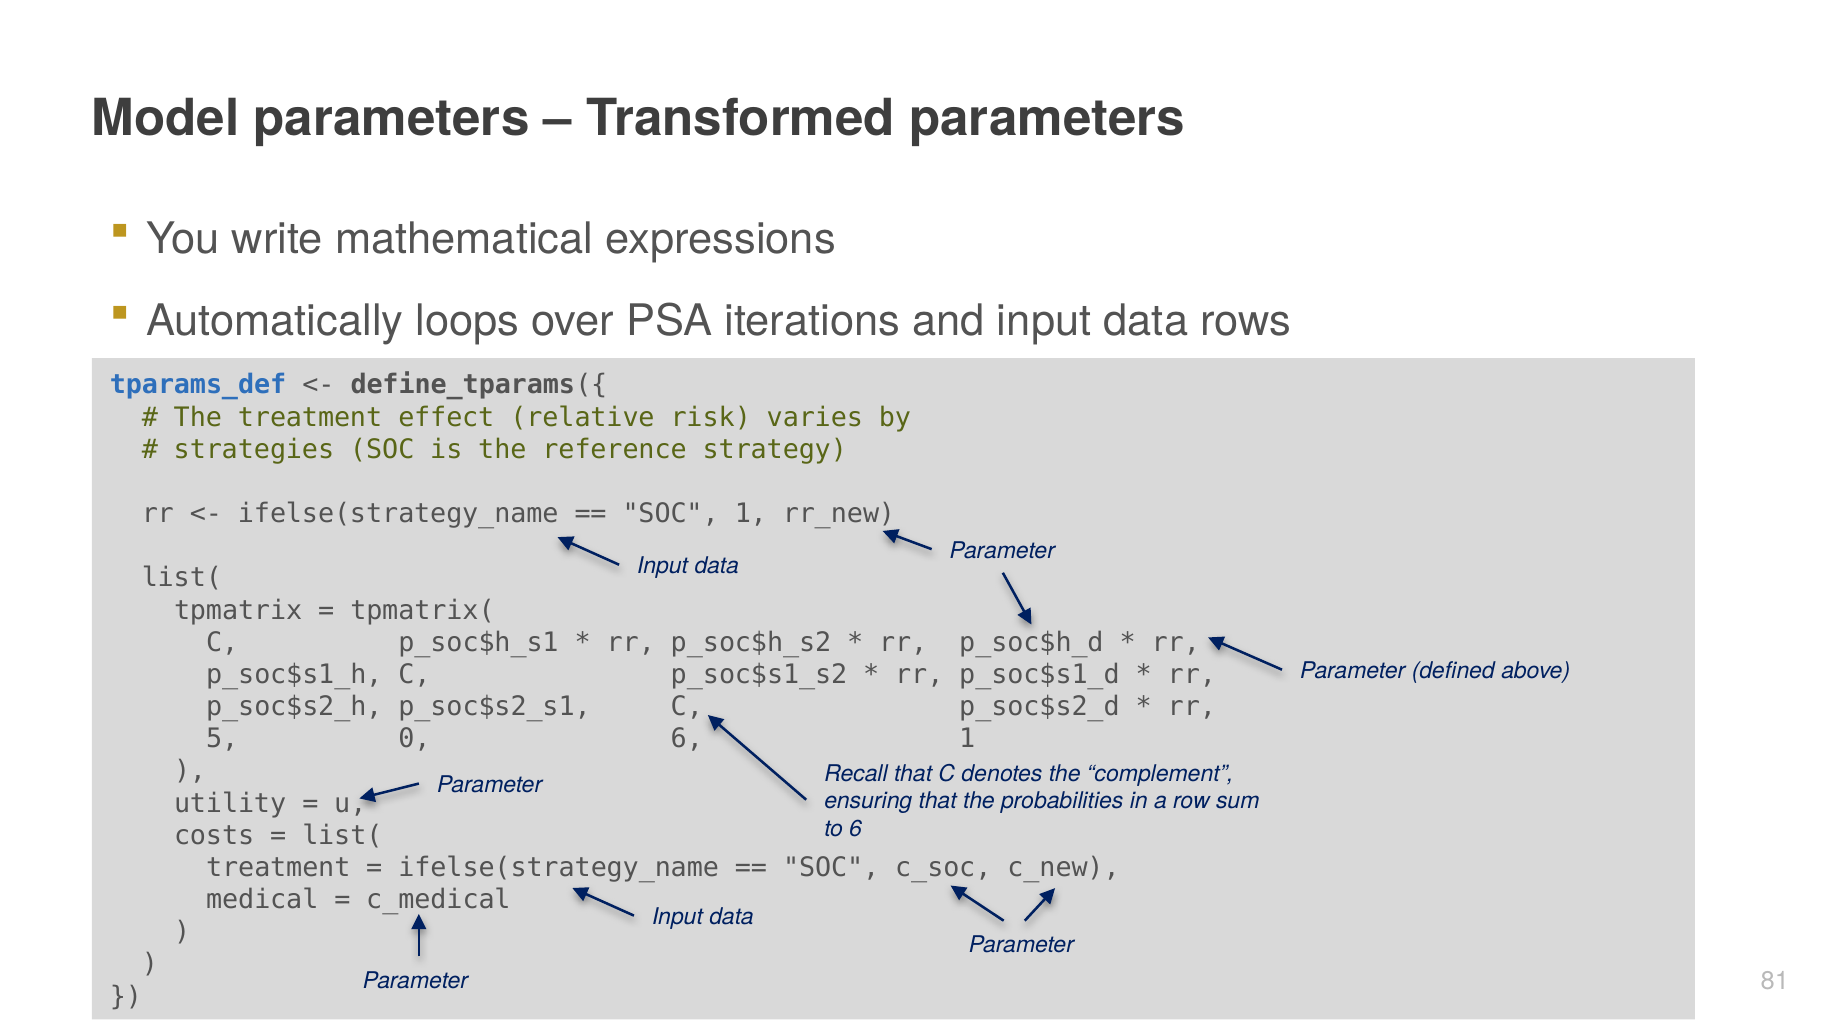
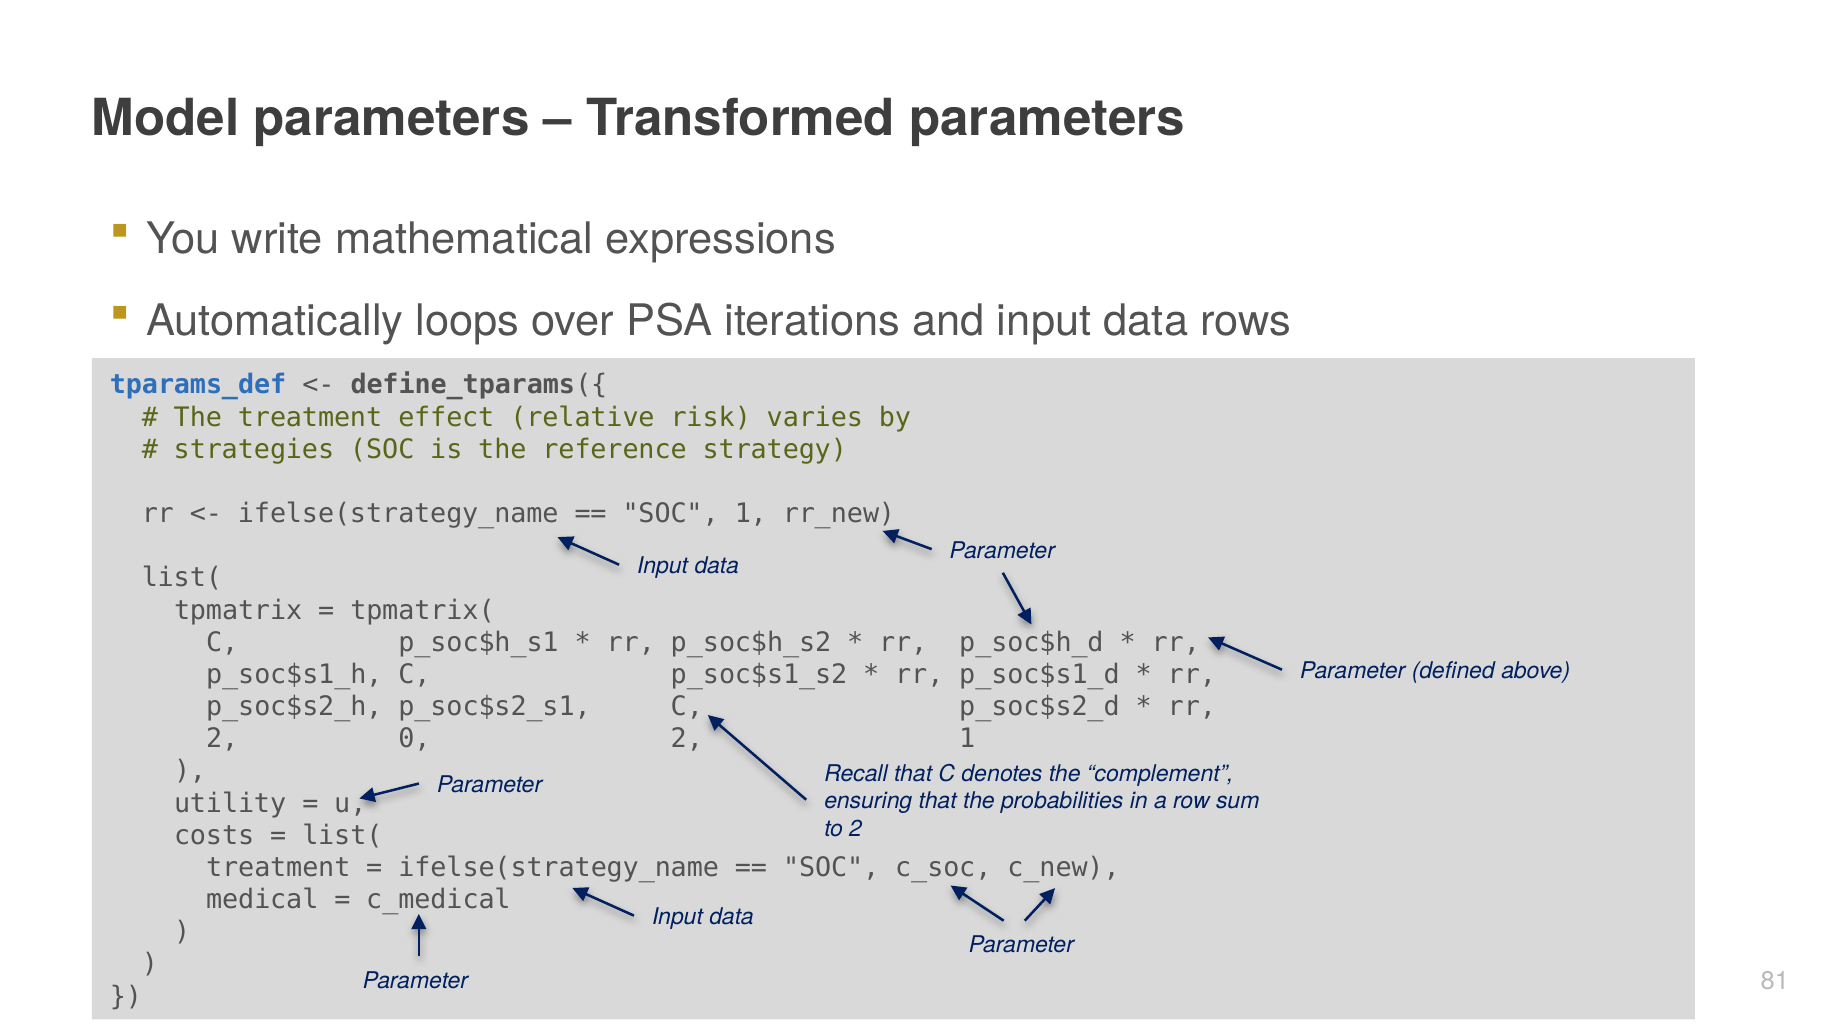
5 at (222, 738): 5 -> 2
0 6: 6 -> 2
to 6: 6 -> 2
